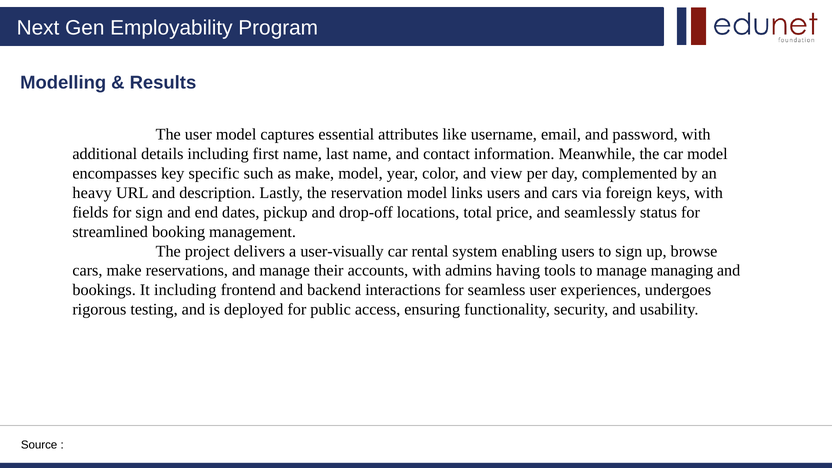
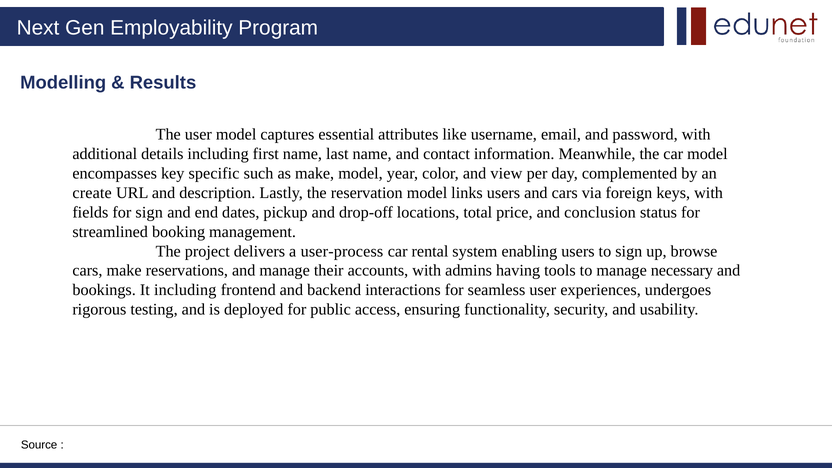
heavy: heavy -> create
seamlessly: seamlessly -> conclusion
user-visually: user-visually -> user-process
managing: managing -> necessary
